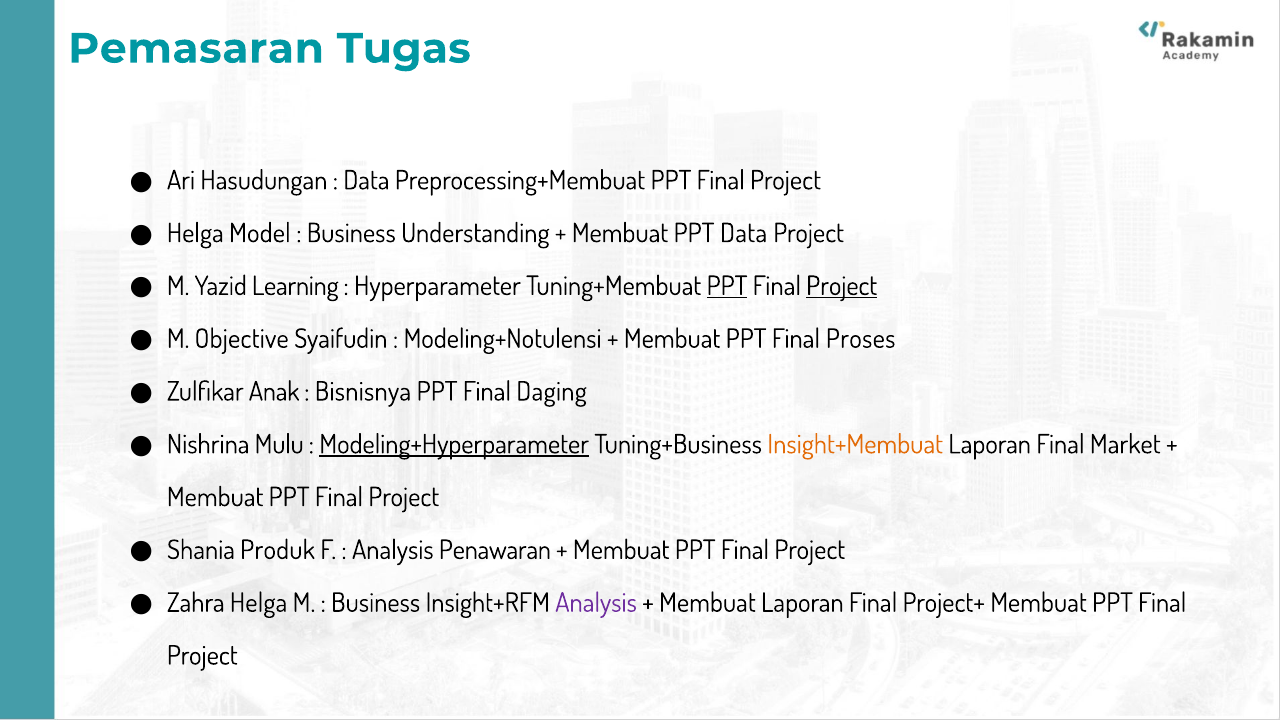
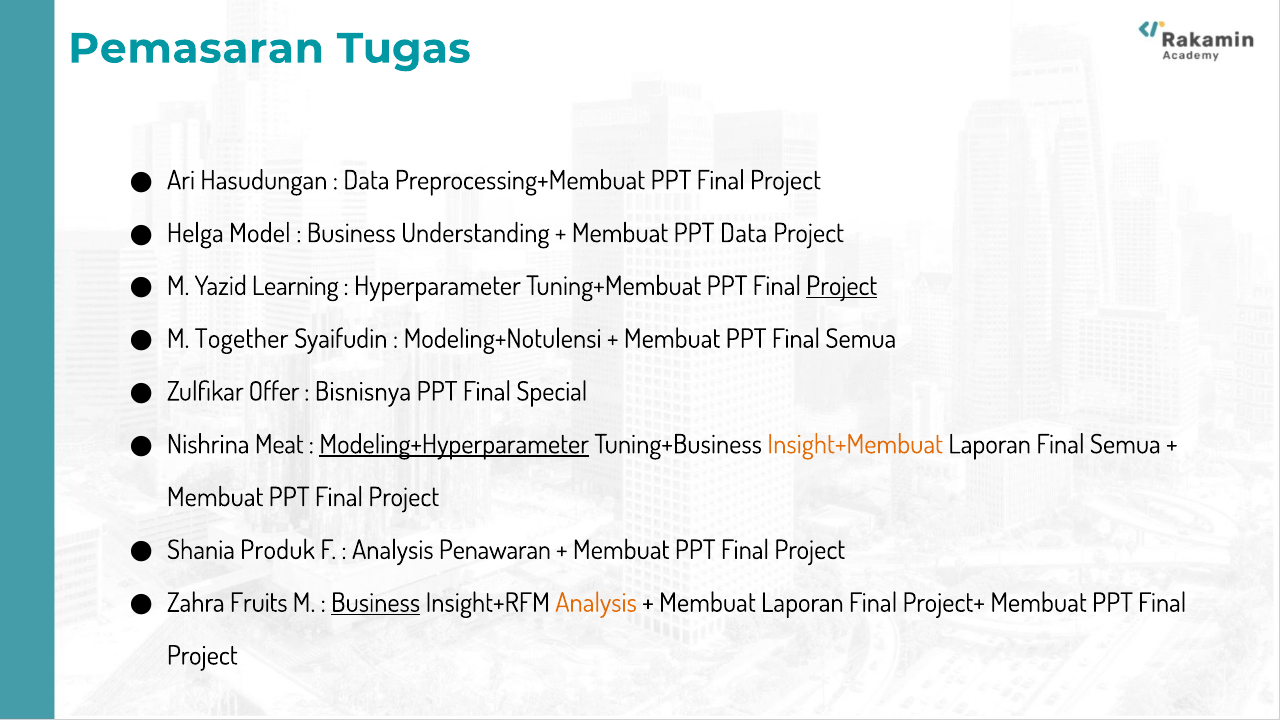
PPT at (727, 286) underline: present -> none
Objective: Objective -> Together
PPT Final Proses: Proses -> Semua
Anak: Anak -> Offer
Daging: Daging -> Special
Mulu: Mulu -> Meat
Laporan Final Market: Market -> Semua
Zahra Helga: Helga -> Fruits
Business at (376, 603) underline: none -> present
Analysis at (596, 603) colour: purple -> orange
